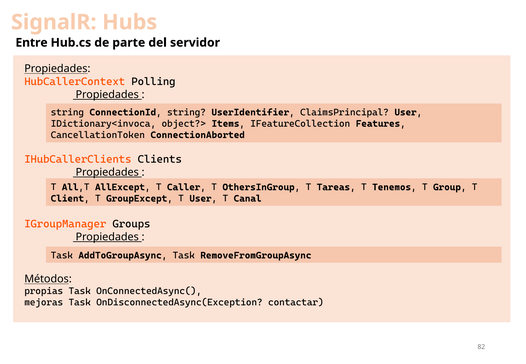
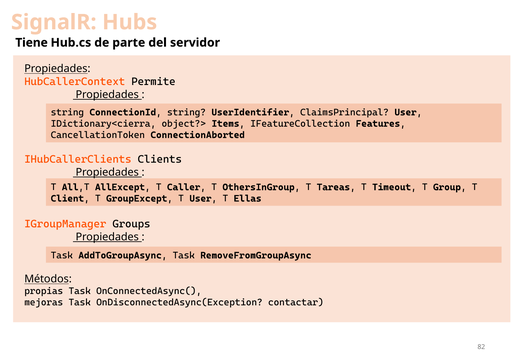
Entre: Entre -> Tiene
Polling: Polling -> Permite
IDictionary<invoca: IDictionary<invoca -> IDictionary<cierra
Tenemos: Tenemos -> Timeout
Canal: Canal -> Ellas
